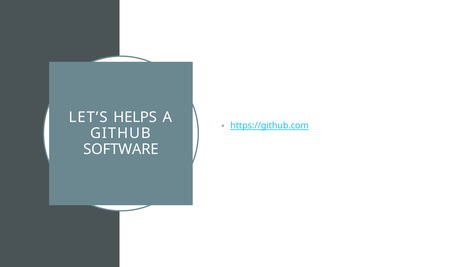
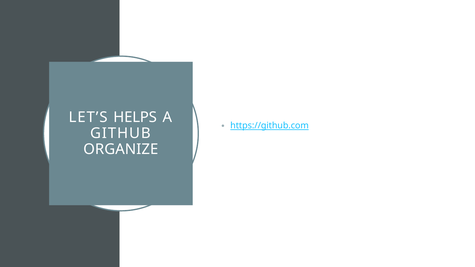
SOFTWARE: SOFTWARE -> ORGANIZE
